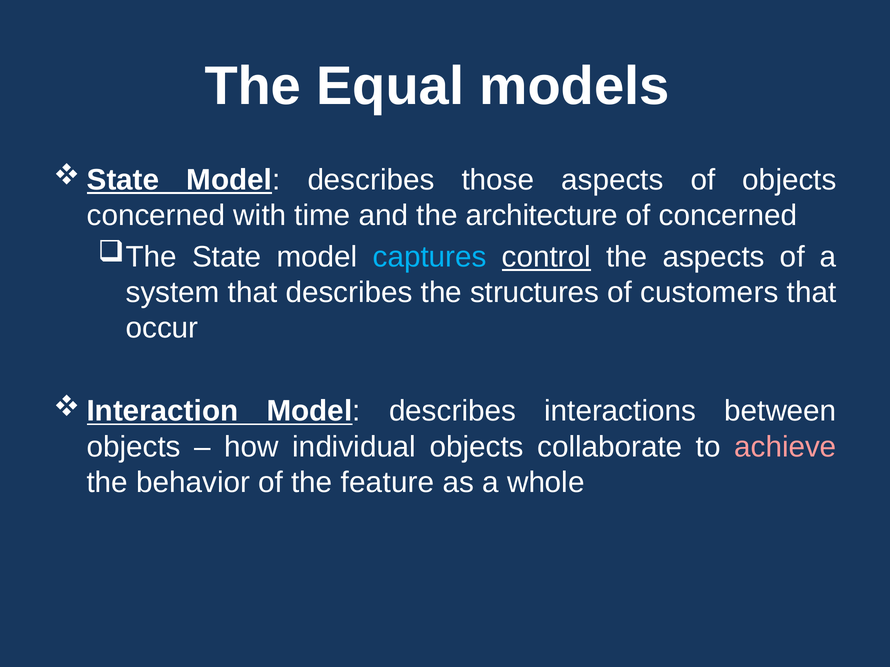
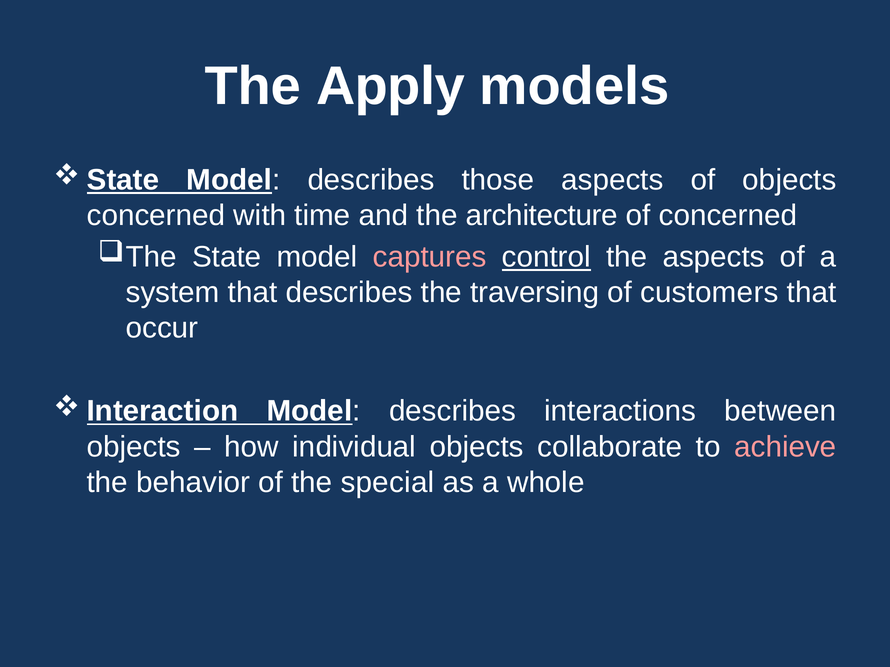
Equal: Equal -> Apply
captures colour: light blue -> pink
structures: structures -> traversing
feature: feature -> special
